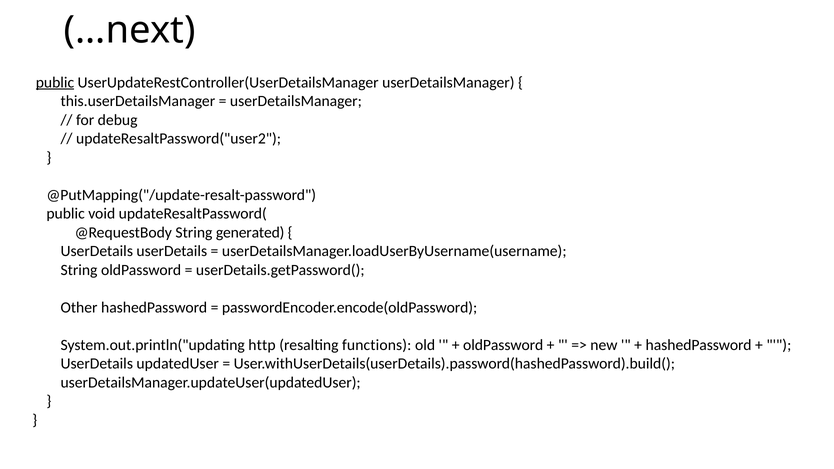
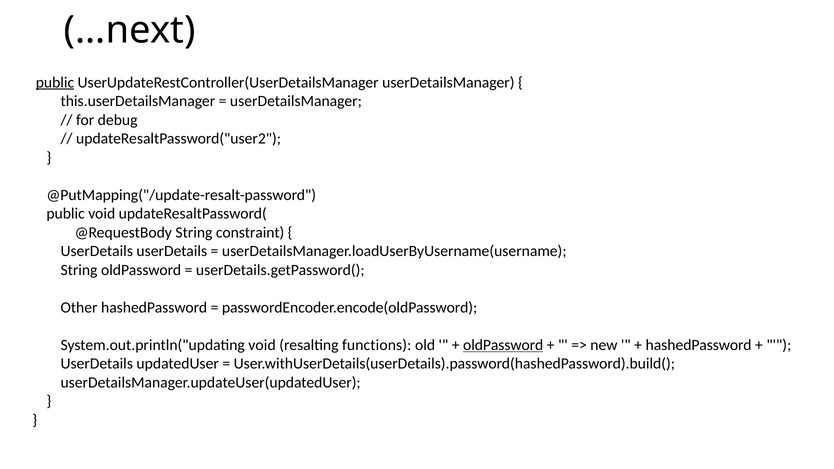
generated: generated -> constraint
System.out.println("updating http: http -> void
oldPassword at (503, 345) underline: none -> present
